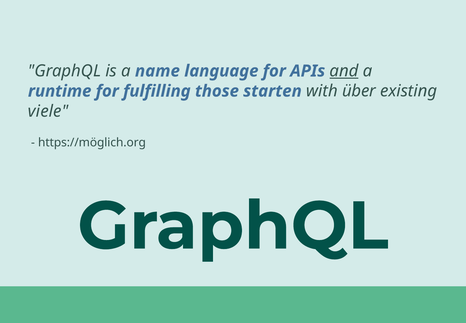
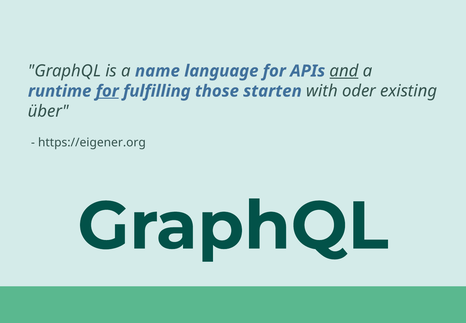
for at (107, 91) underline: none -> present
über: über -> oder
viele: viele -> über
https://möglich.org: https://möglich.org -> https://eigener.org
